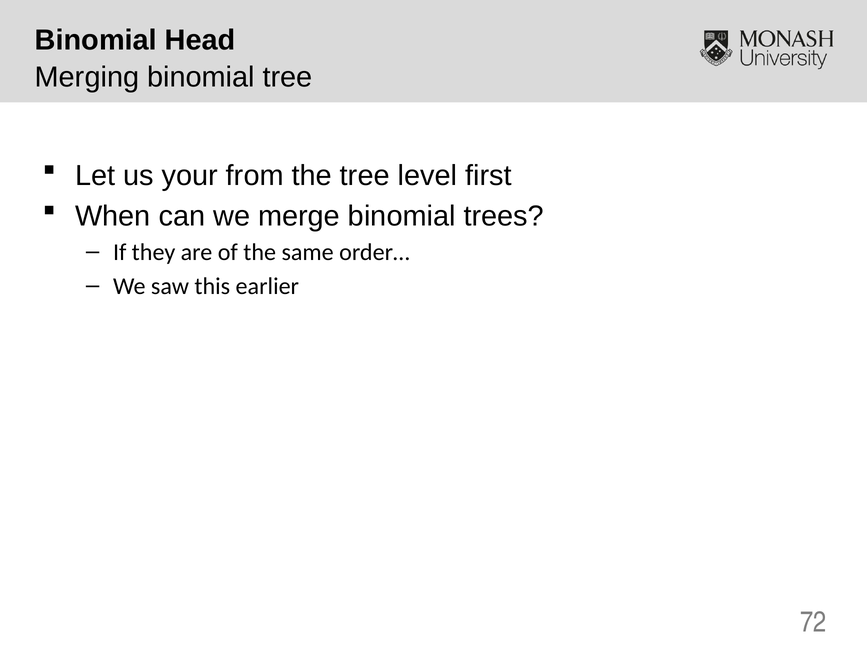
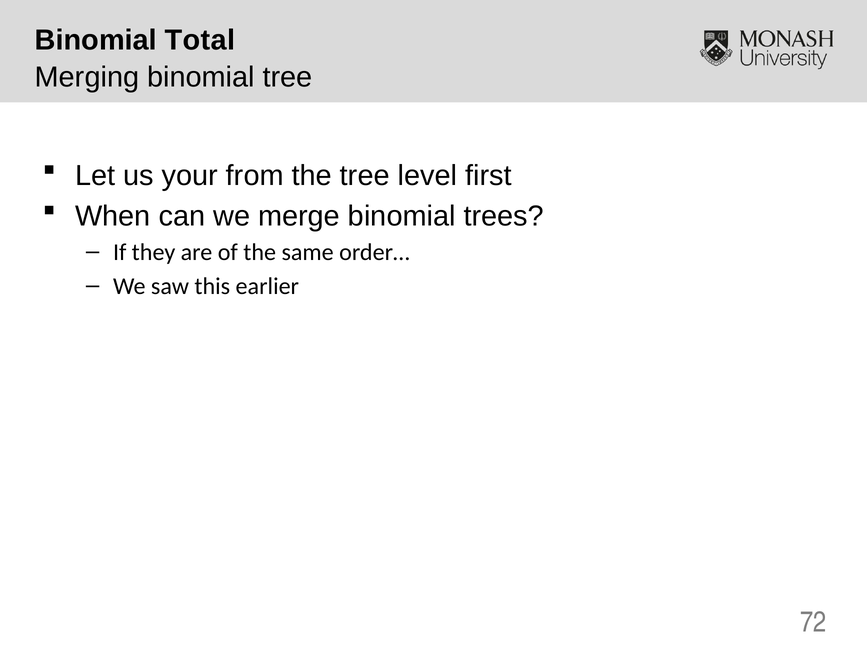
Head: Head -> Total
